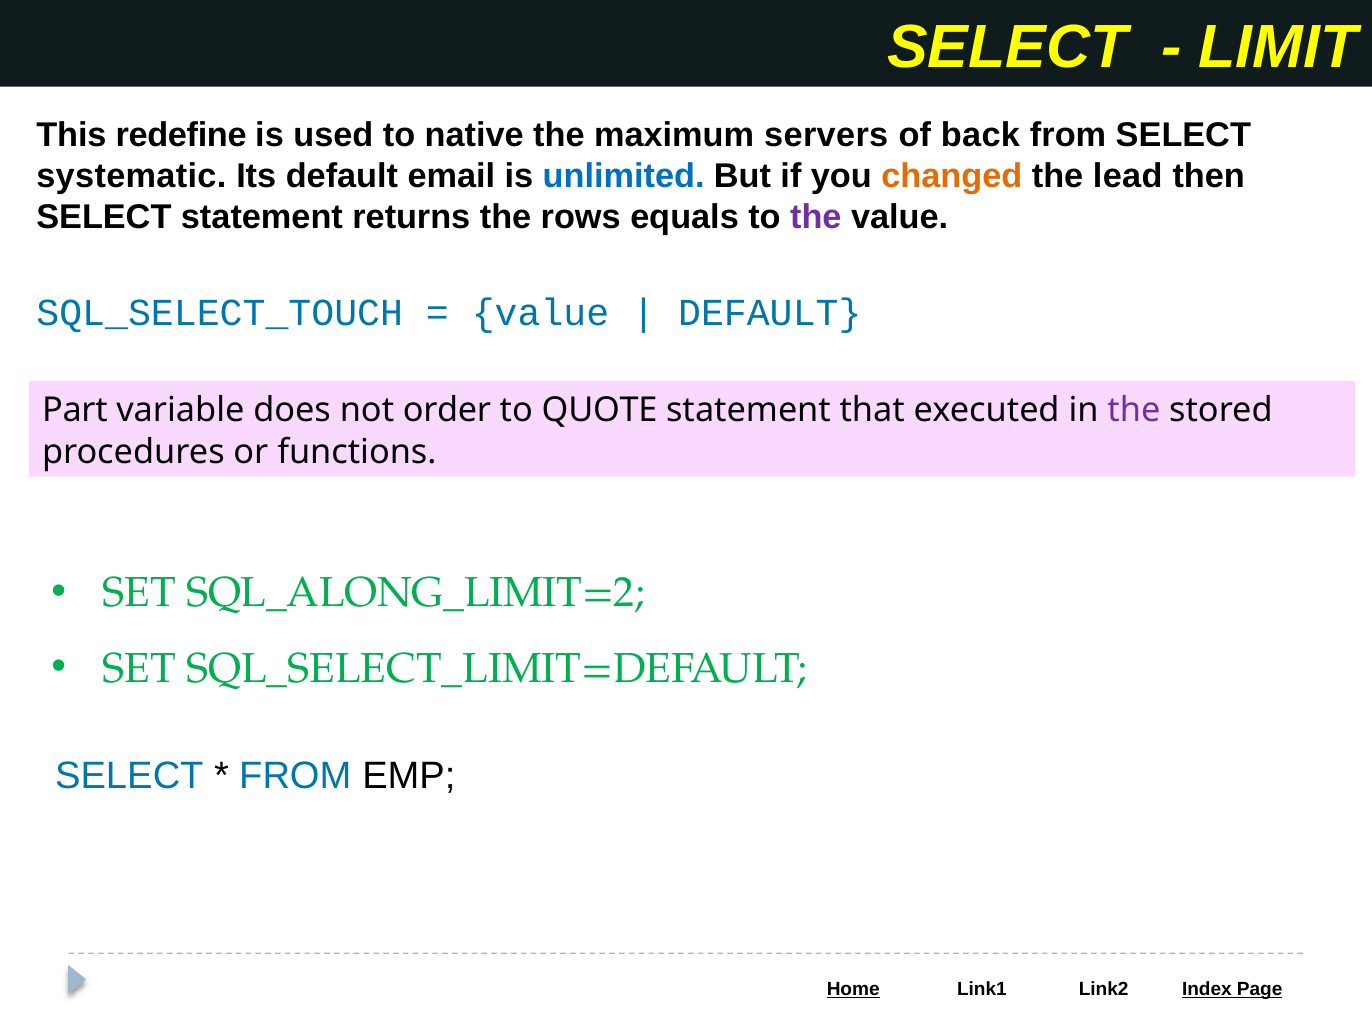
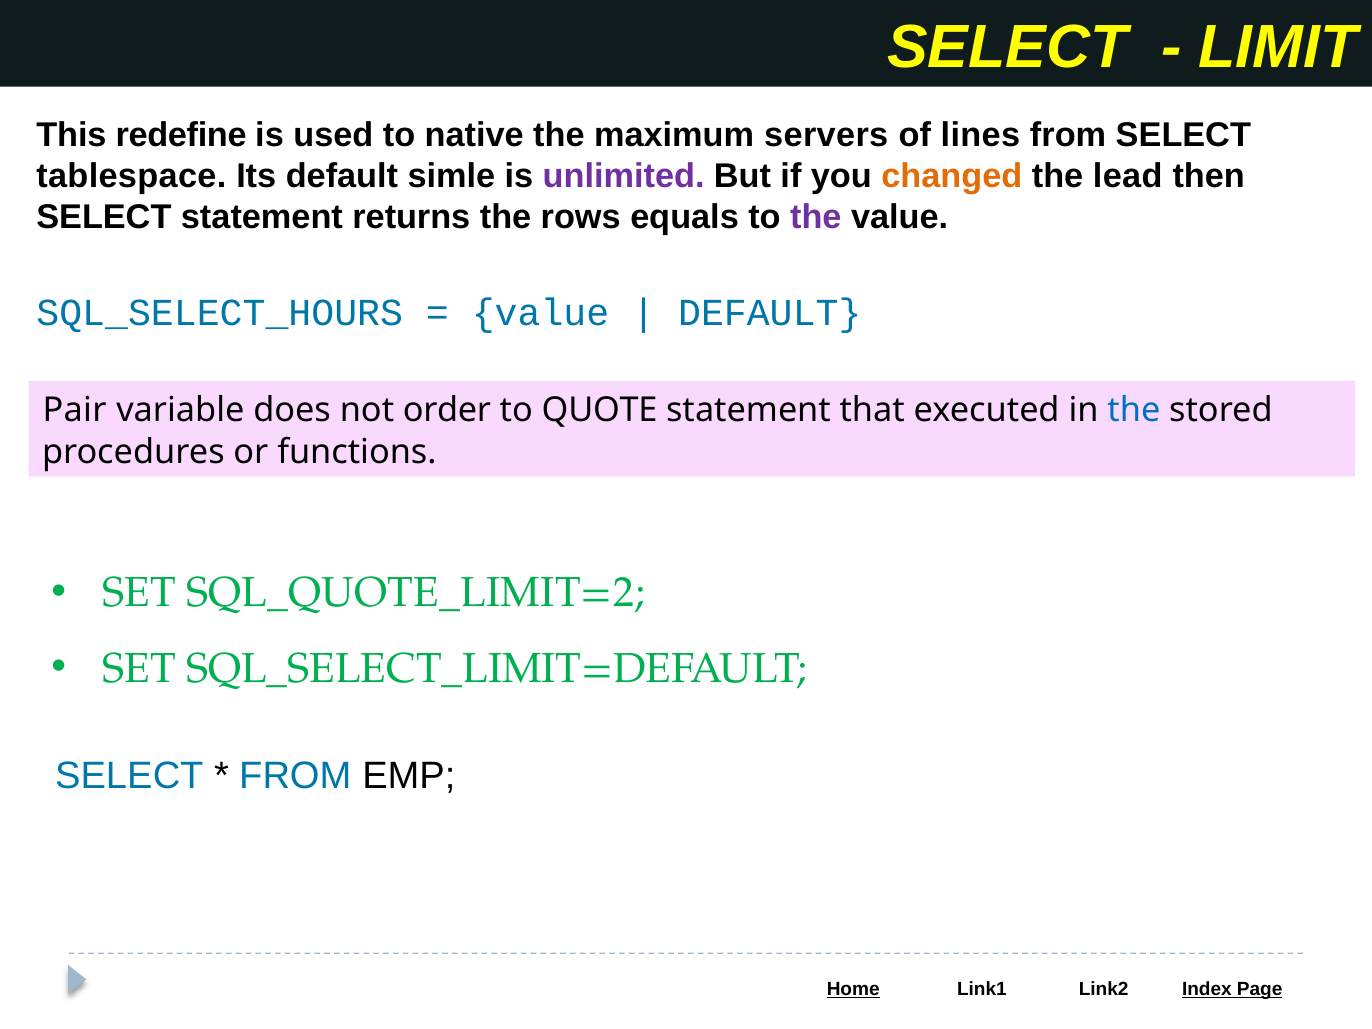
back: back -> lines
systematic: systematic -> tablespace
email: email -> simle
unlimited colour: blue -> purple
SQL_SELECT_TOUCH: SQL_SELECT_TOUCH -> SQL_SELECT_HOURS
Part: Part -> Pair
the at (1134, 411) colour: purple -> blue
SQL_ALONG_LIMIT=2: SQL_ALONG_LIMIT=2 -> SQL_QUOTE_LIMIT=2
